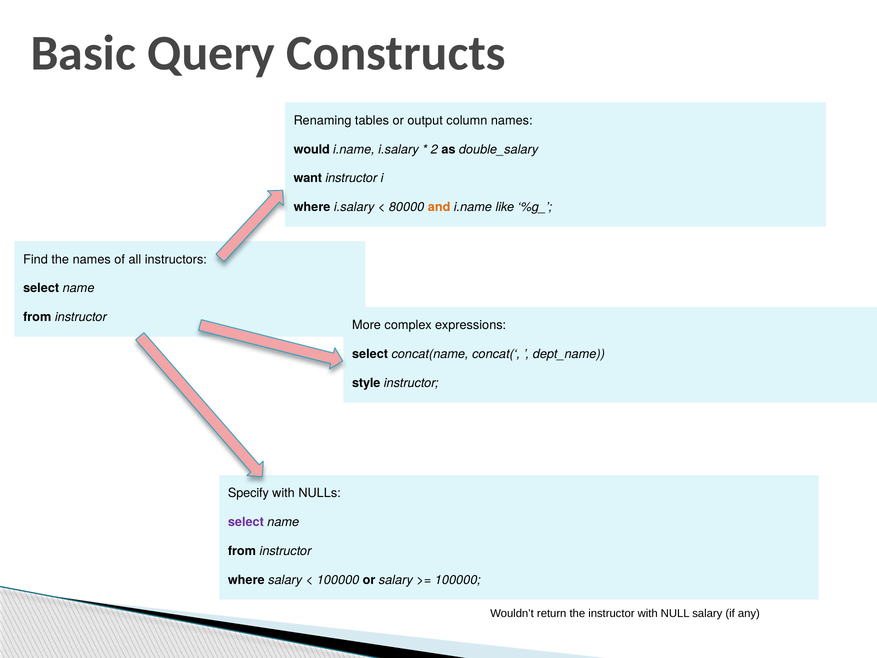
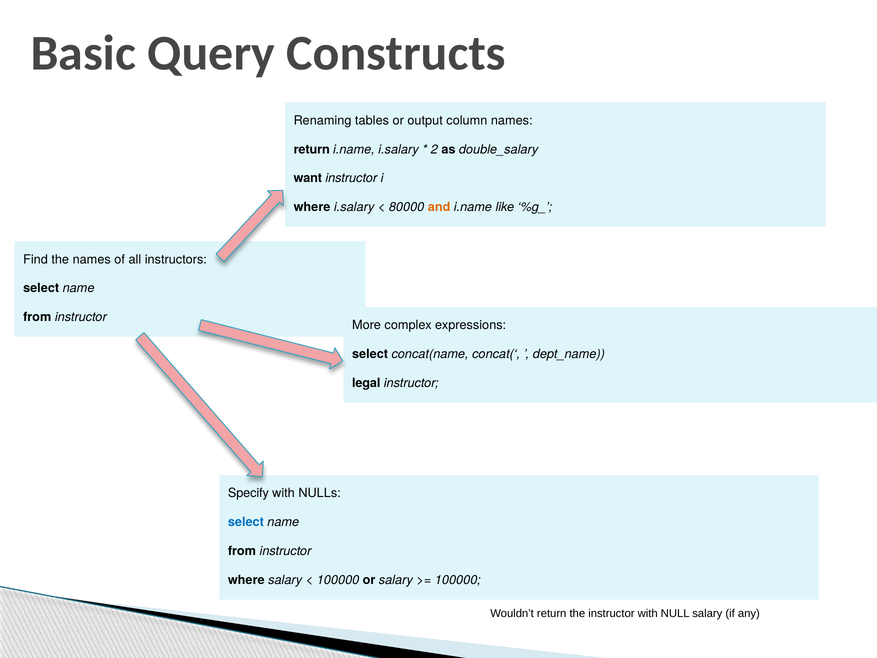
would at (312, 149): would -> return
style: style -> legal
select at (246, 522) colour: purple -> blue
